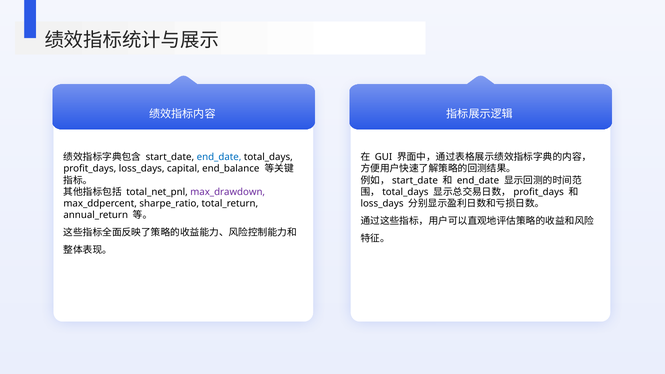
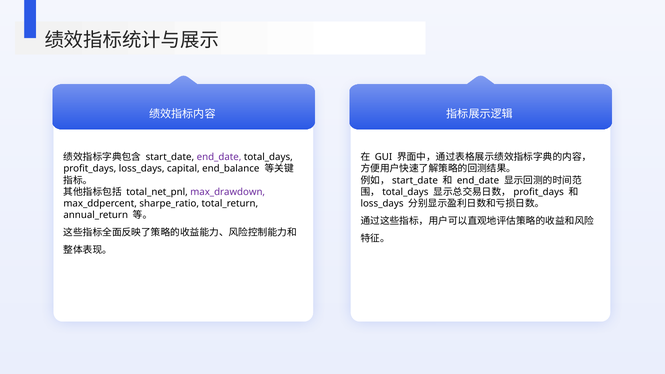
end_date at (219, 157) colour: blue -> purple
